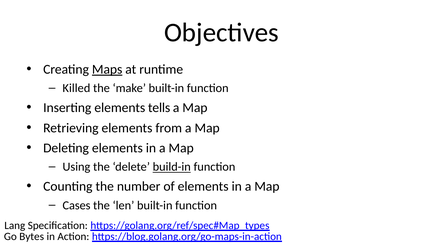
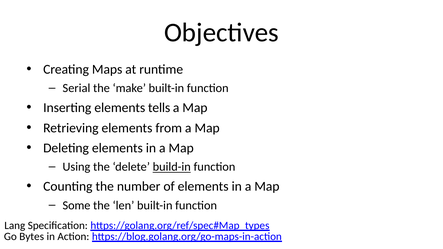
Maps underline: present -> none
Killed: Killed -> Serial
Cases: Cases -> Some
